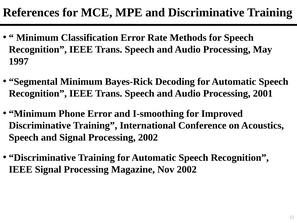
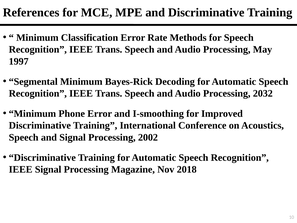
2001: 2001 -> 2032
Nov 2002: 2002 -> 2018
